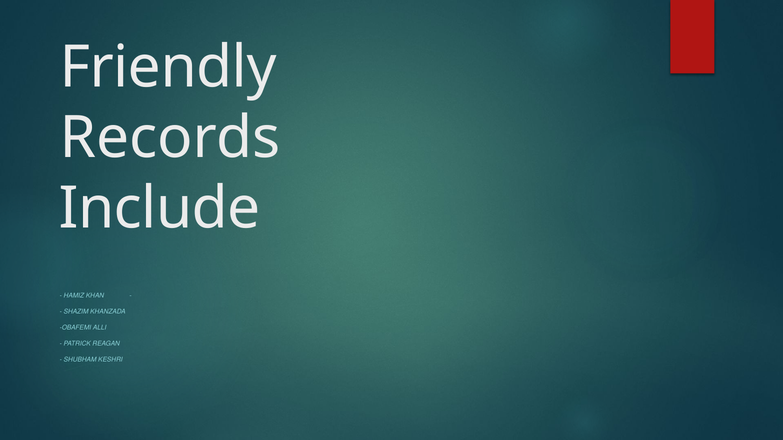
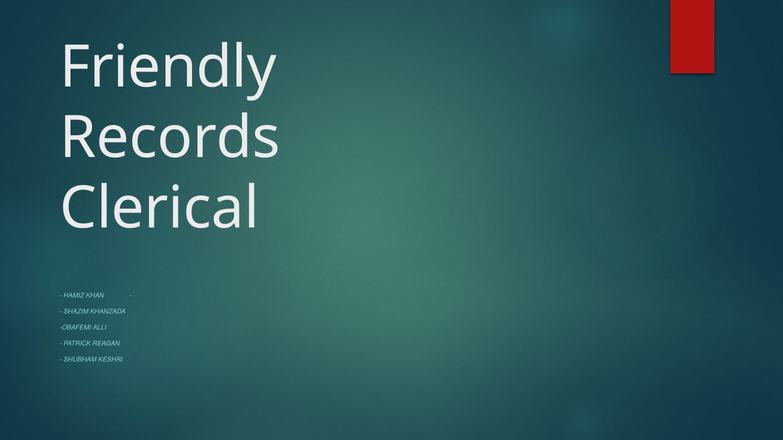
Include: Include -> Clerical
